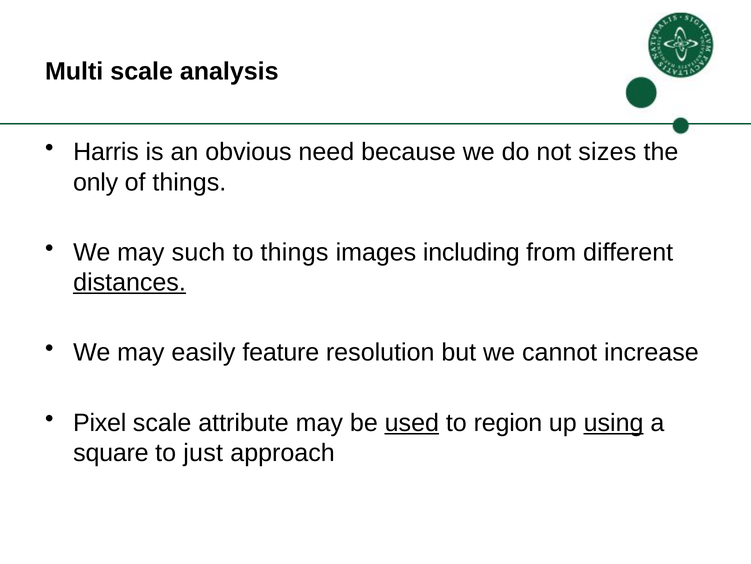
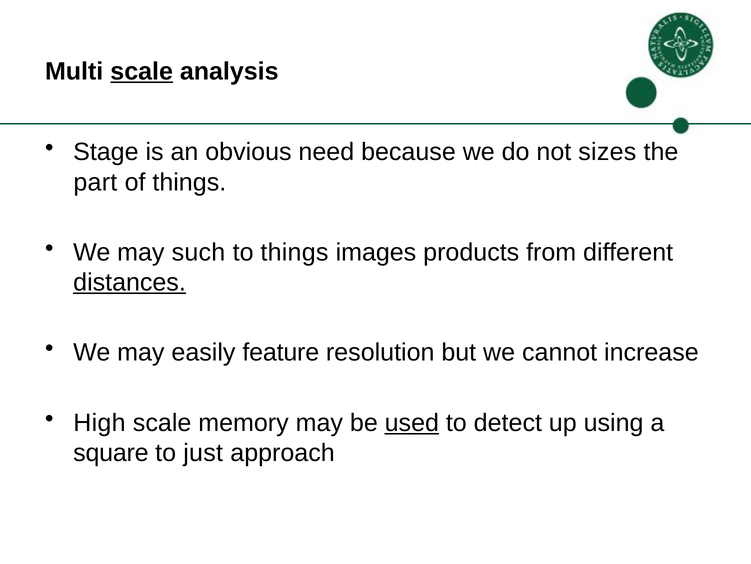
scale at (142, 71) underline: none -> present
Harris: Harris -> Stage
only: only -> part
including: including -> products
Pixel: Pixel -> High
attribute: attribute -> memory
region: region -> detect
using underline: present -> none
